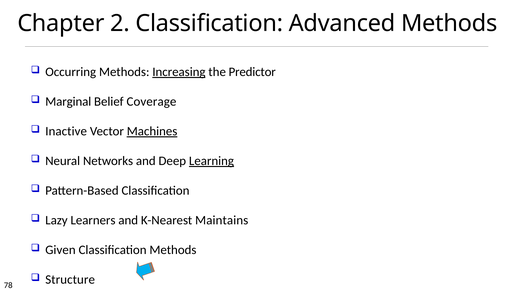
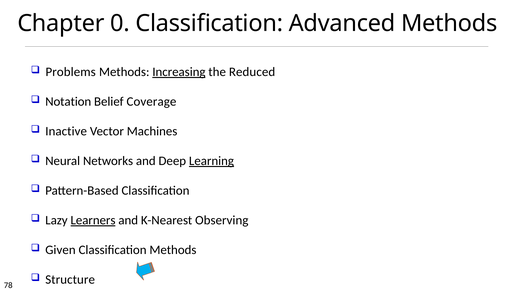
2: 2 -> 0
Occurring: Occurring -> Problems
Predictor: Predictor -> Reduced
Marginal: Marginal -> Notation
Machines underline: present -> none
Learners underline: none -> present
Maintains: Maintains -> Observing
